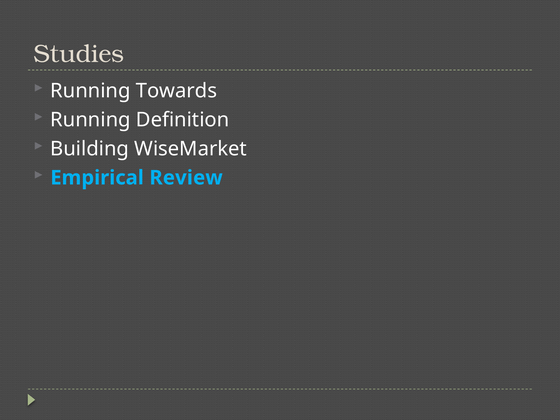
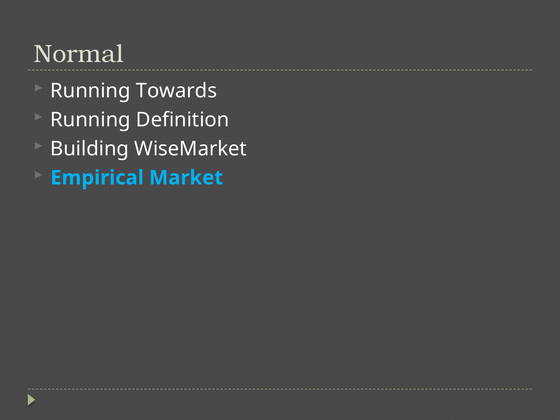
Studies: Studies -> Normal
Review: Review -> Market
